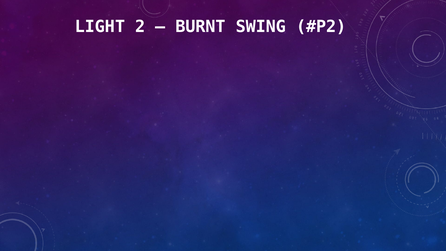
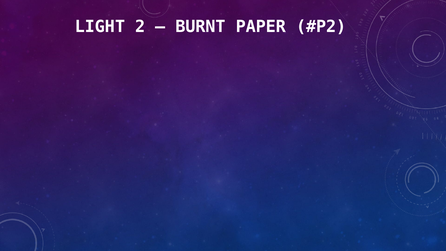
SWING: SWING -> PAPER
